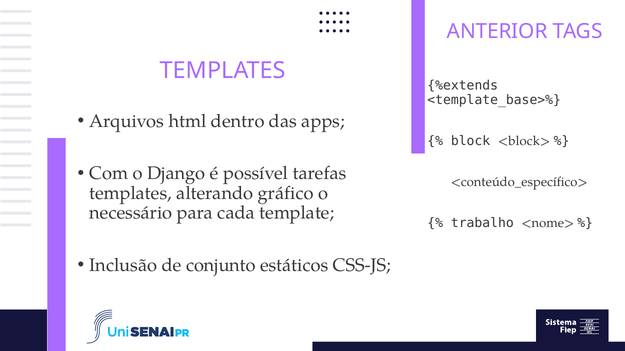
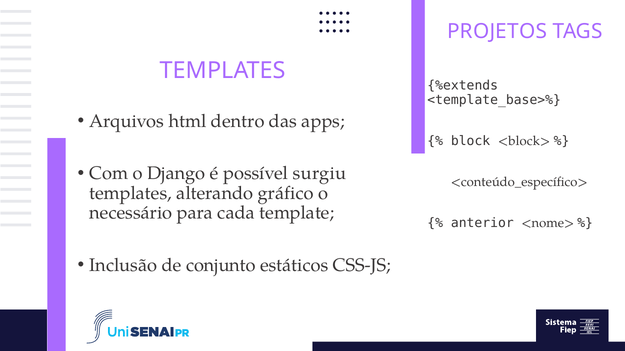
ANTERIOR: ANTERIOR -> PROJETOS
tarefas: tarefas -> surgiu
trabalho: trabalho -> anterior
